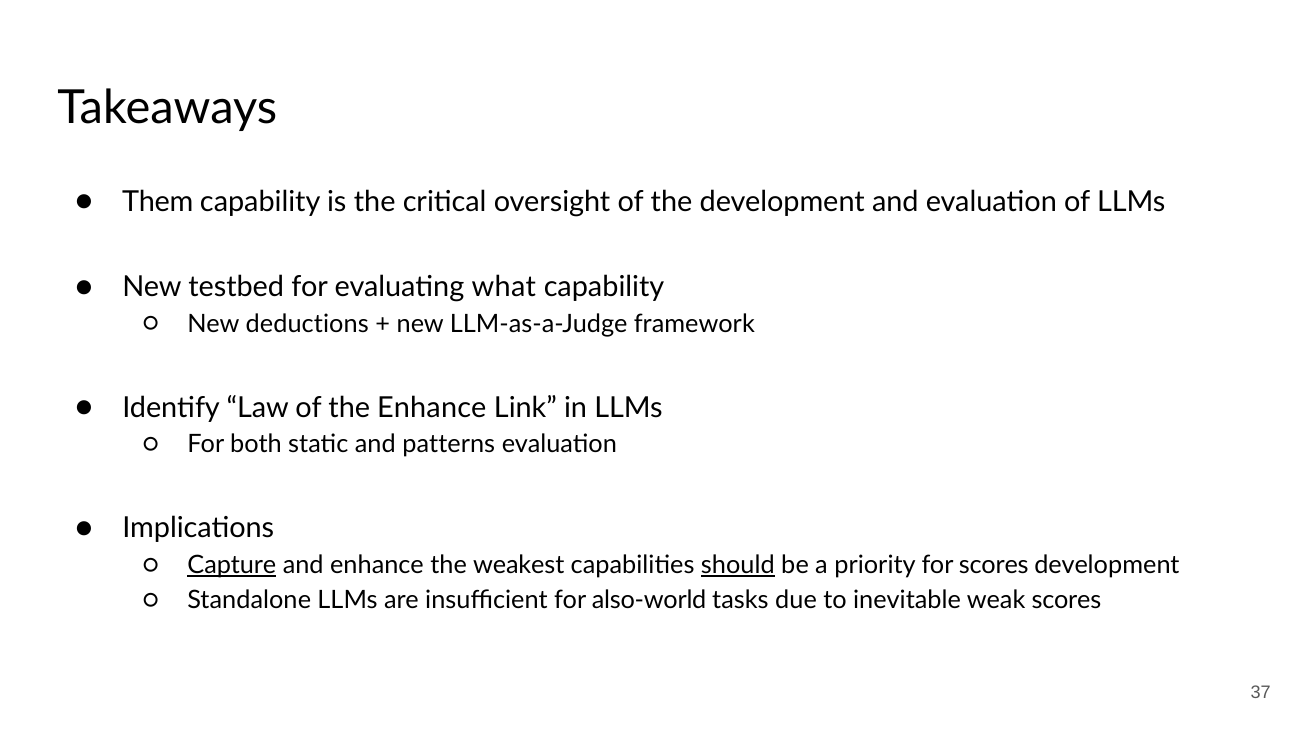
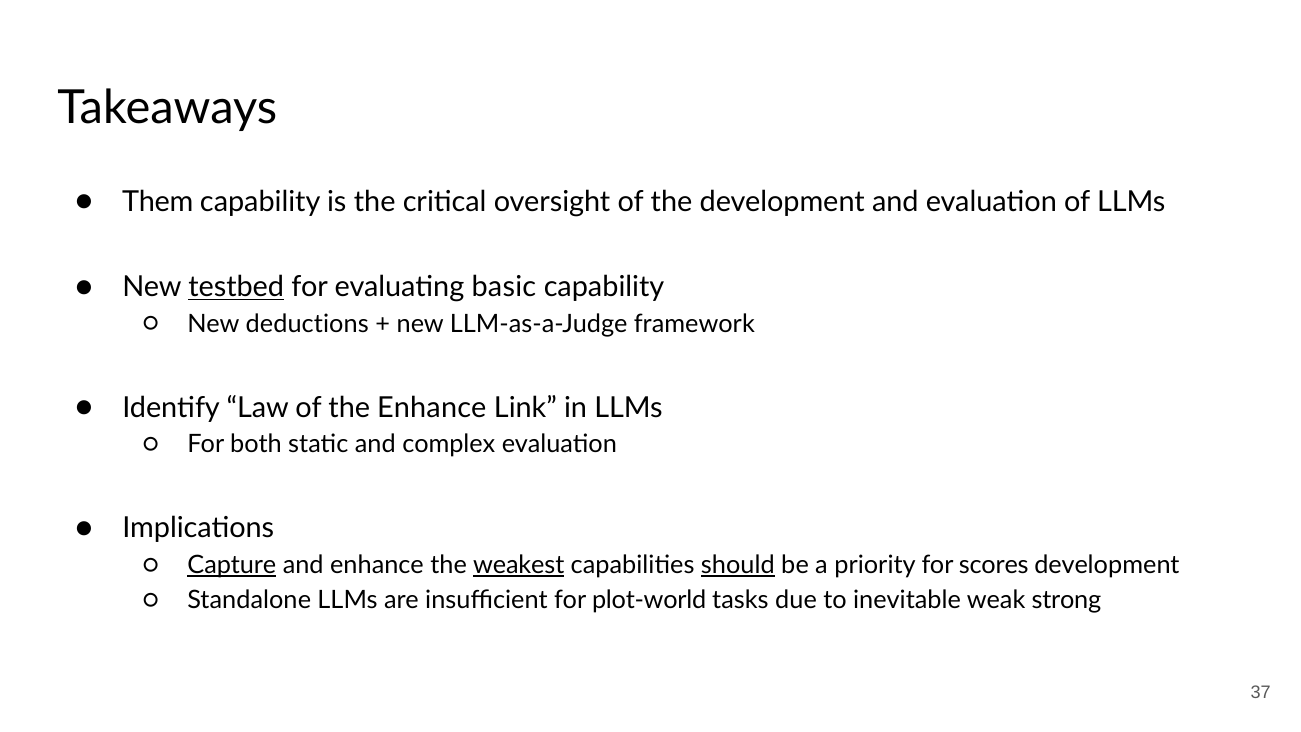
testbed underline: none -> present
what: what -> basic
patterns: patterns -> complex
weakest underline: none -> present
also-world: also-world -> plot-world
weak scores: scores -> strong
